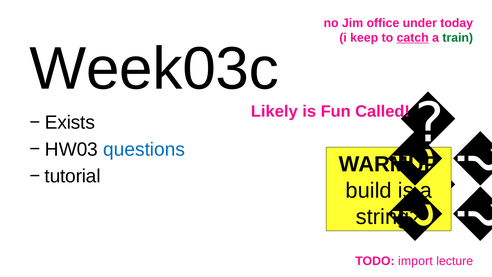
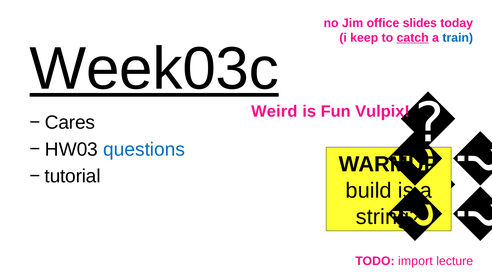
under: under -> slides
train colour: green -> blue
Week03c underline: none -> present
Likely: Likely -> Weird
Called: Called -> Vulpix
Exists: Exists -> Cares
